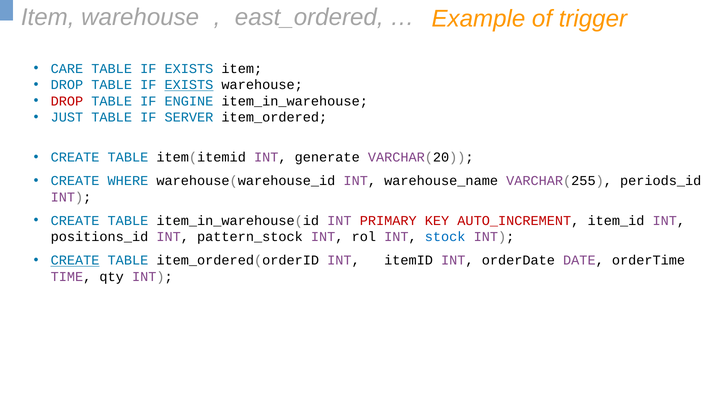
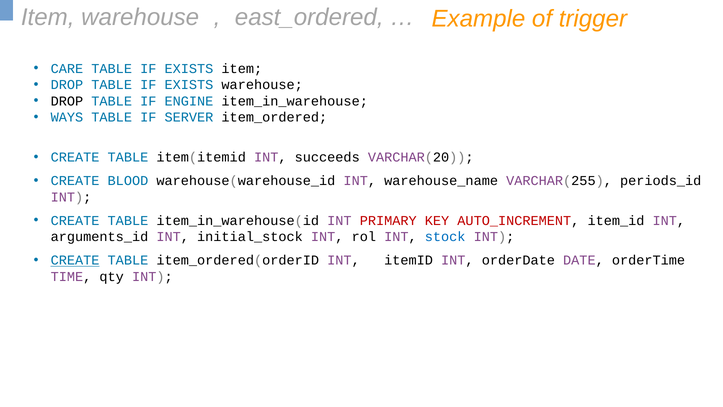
EXISTS at (189, 85) underline: present -> none
DROP at (67, 101) colour: red -> black
JUST: JUST -> WAYS
generate: generate -> succeeds
WHERE: WHERE -> BLOOD
positions_id: positions_id -> arguments_id
pattern_stock: pattern_stock -> initial_stock
